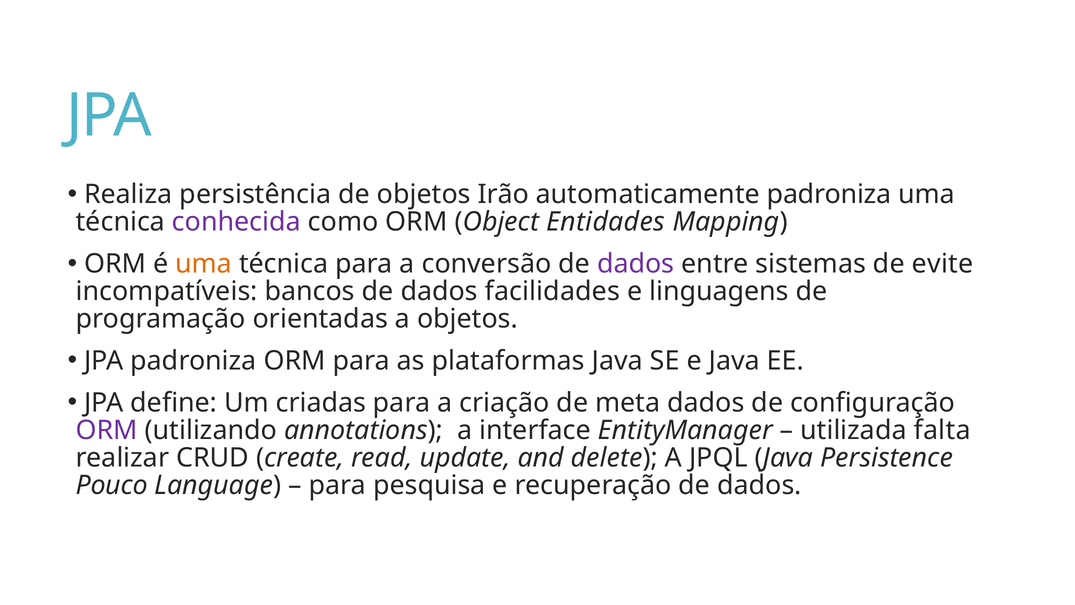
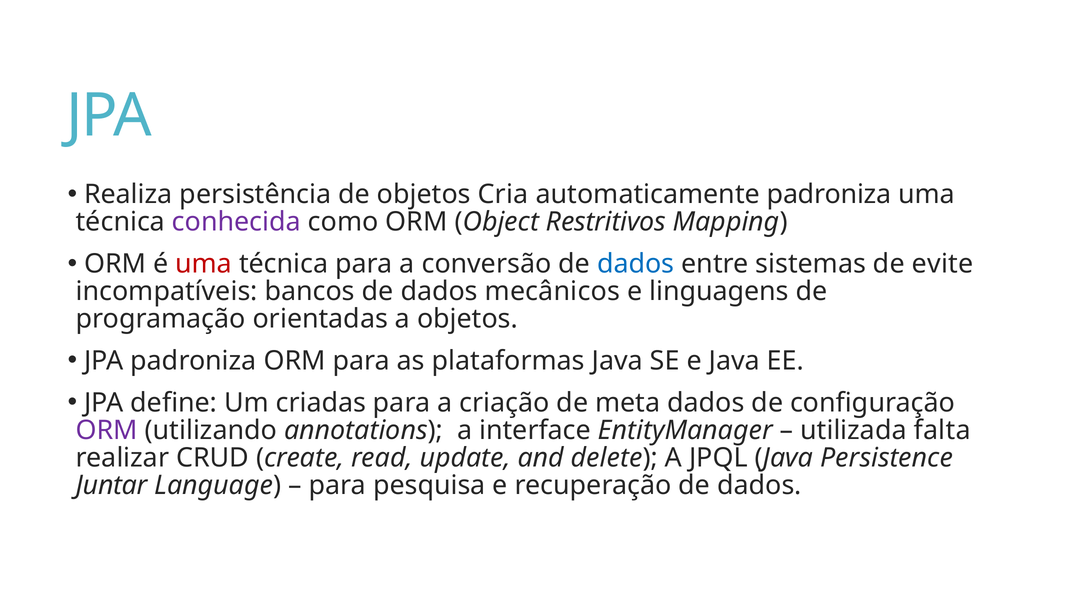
Irão: Irão -> Cria
Entidades: Entidades -> Restritivos
uma at (204, 264) colour: orange -> red
dados at (636, 264) colour: purple -> blue
facilidades: facilidades -> mecânicos
Pouco: Pouco -> Juntar
